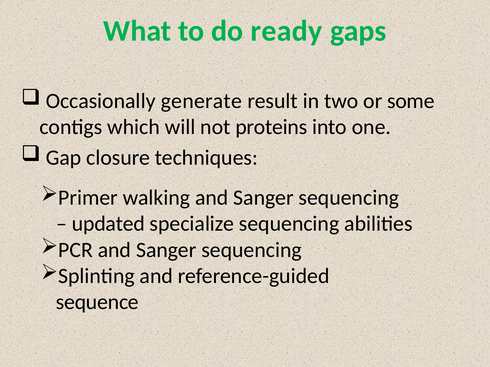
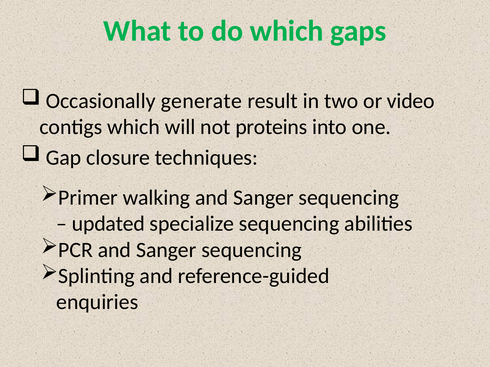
do ready: ready -> which
some: some -> video
sequence: sequence -> enquiries
